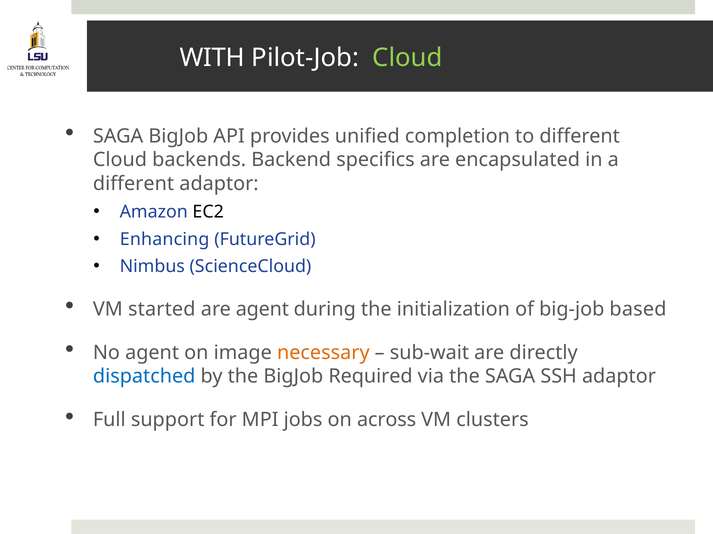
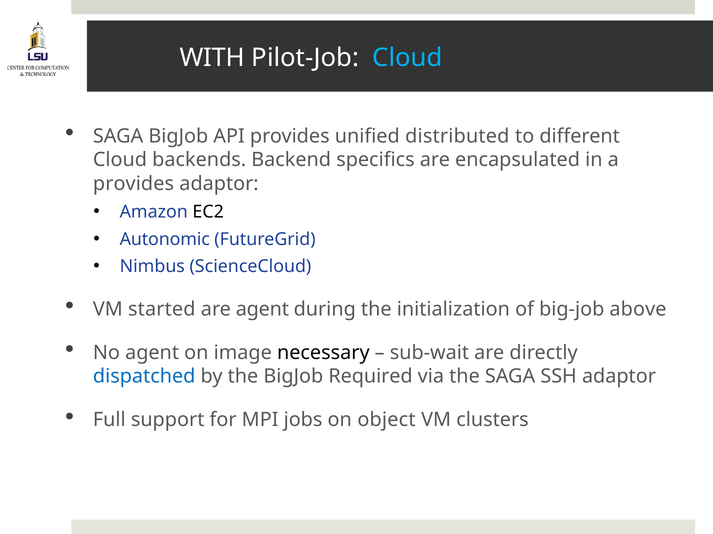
Cloud at (407, 58) colour: light green -> light blue
completion: completion -> distributed
different at (134, 184): different -> provides
Enhancing: Enhancing -> Autonomic
based: based -> above
necessary colour: orange -> black
across: across -> object
